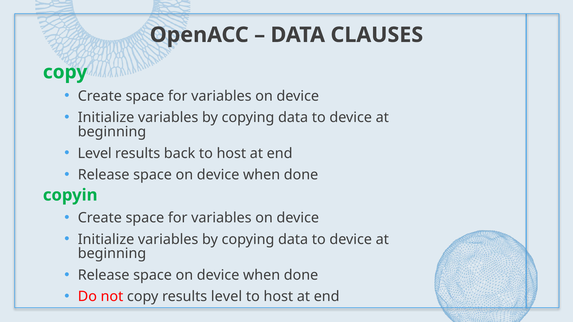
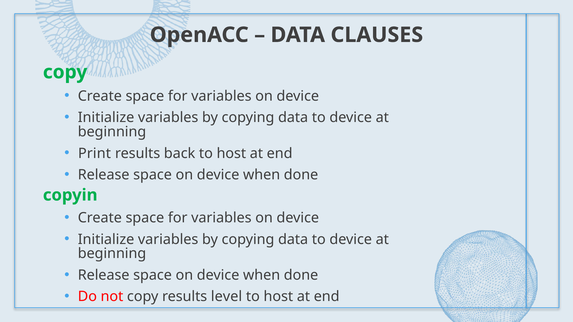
Level at (95, 153): Level -> Print
